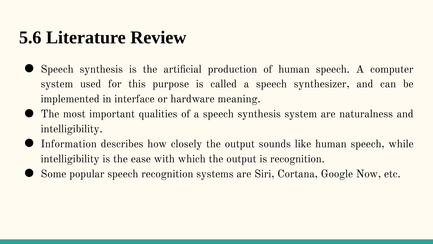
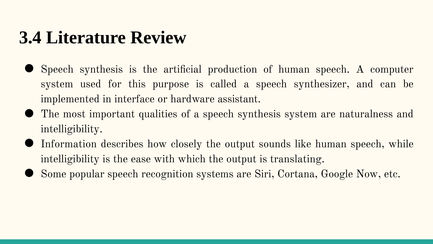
5.6: 5.6 -> 3.4
meaning: meaning -> assistant
is recognition: recognition -> translating
